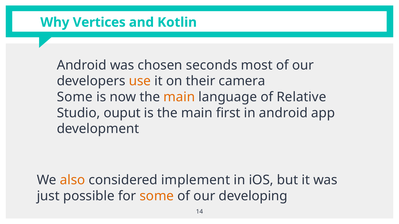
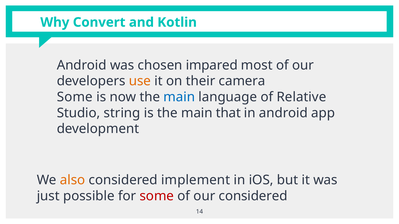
Vertices: Vertices -> Convert
seconds: seconds -> impared
main at (179, 97) colour: orange -> blue
ouput: ouput -> string
first: first -> that
some at (157, 196) colour: orange -> red
our developing: developing -> considered
